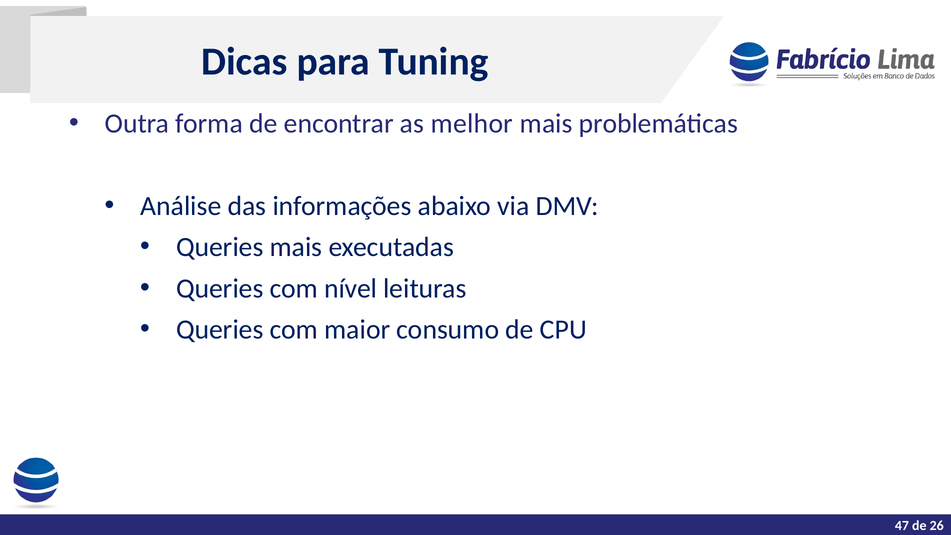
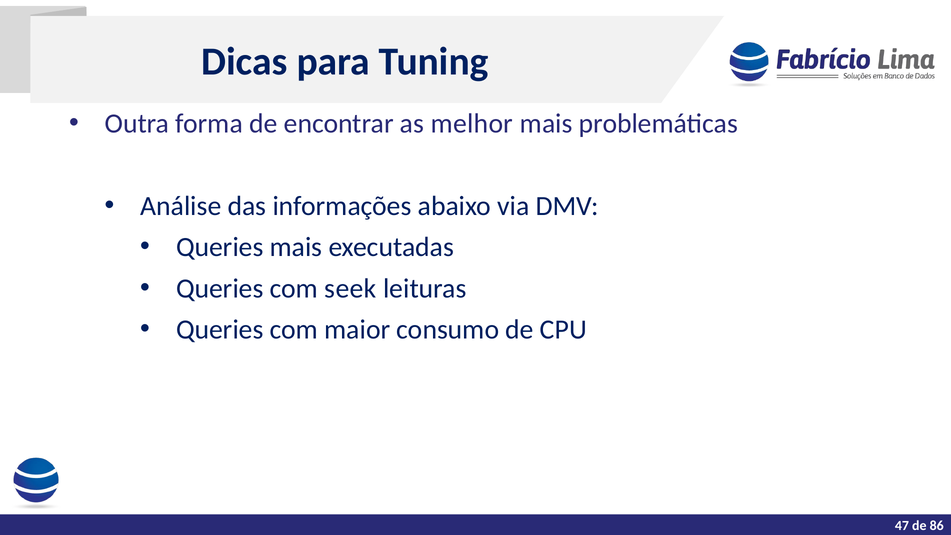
nível: nível -> seek
26: 26 -> 86
